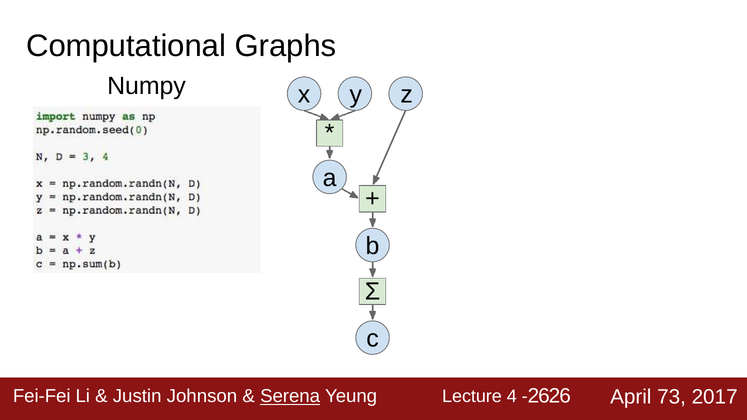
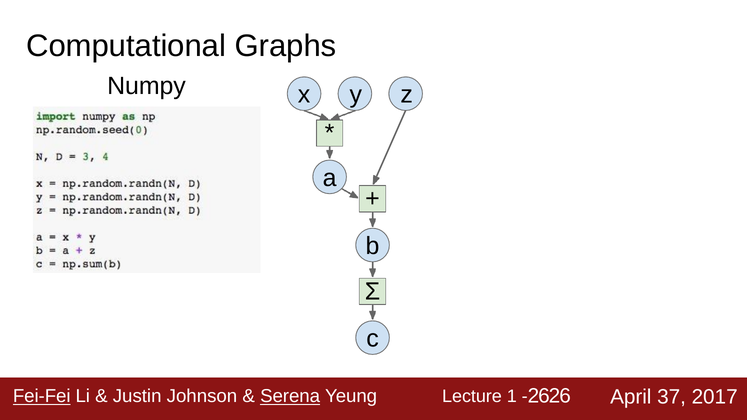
Fei-Fei underline: none -> present
4: 4 -> 1
73: 73 -> 37
